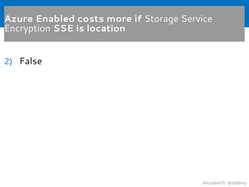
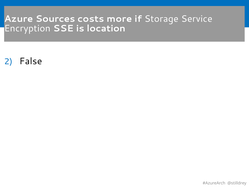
Enabled: Enabled -> Sources
